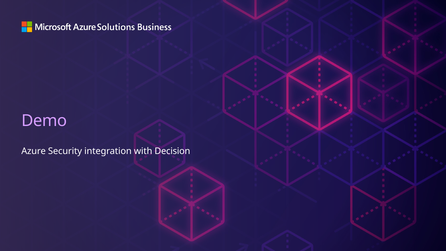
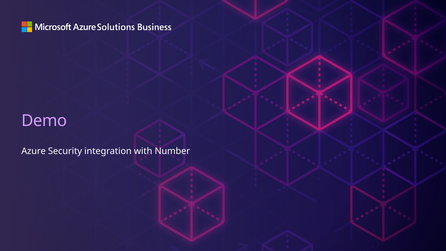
Decision: Decision -> Number
